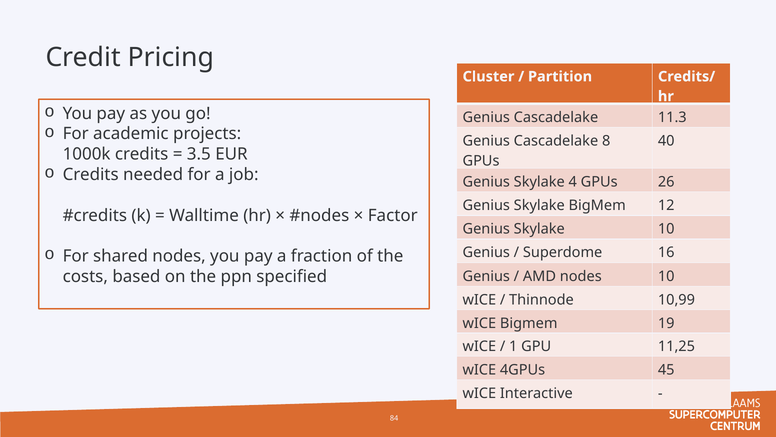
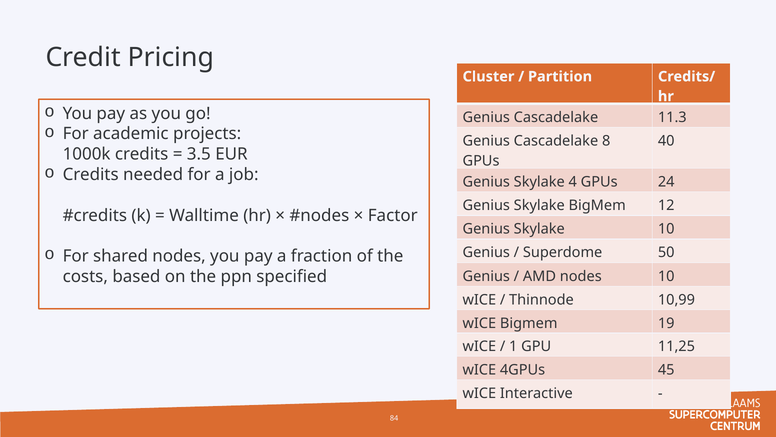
26: 26 -> 24
16: 16 -> 50
